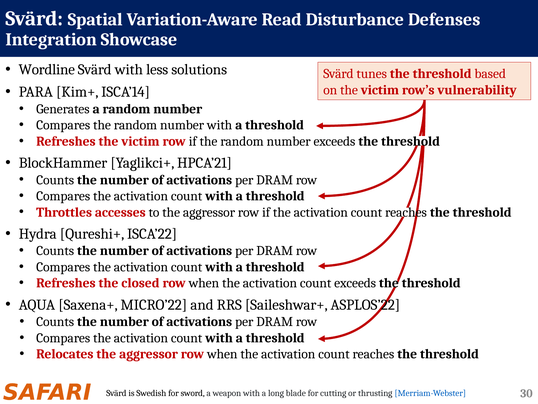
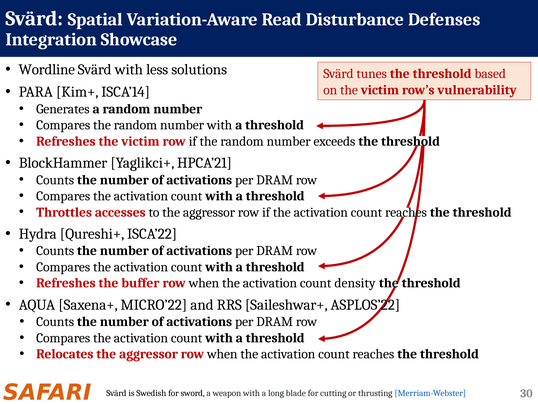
closed: closed -> buffer
count exceeds: exceeds -> density
